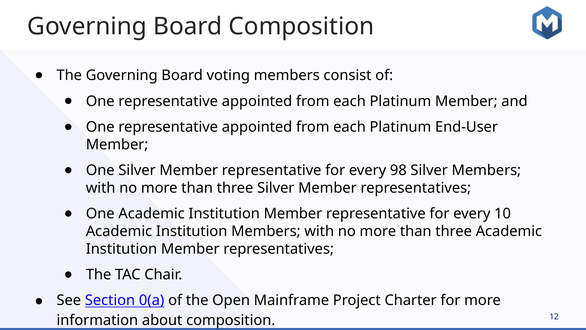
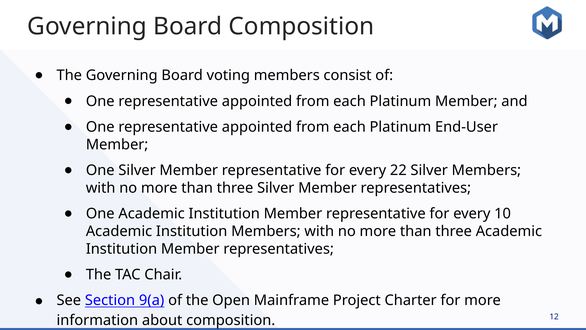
98: 98 -> 22
0(a: 0(a -> 9(a
